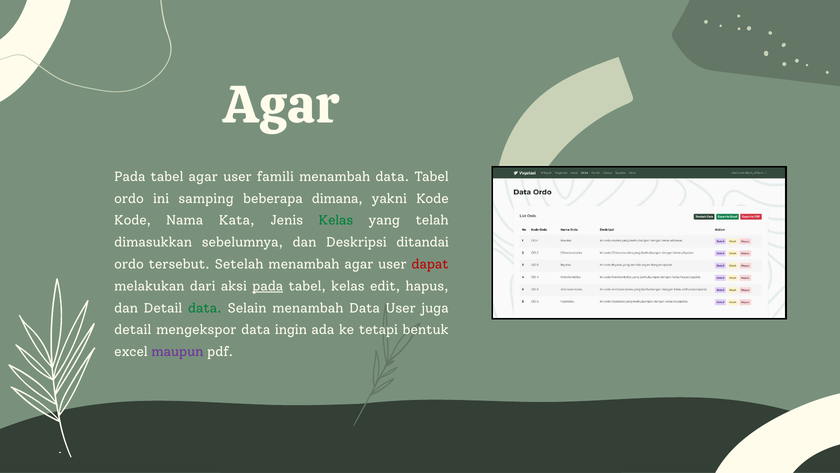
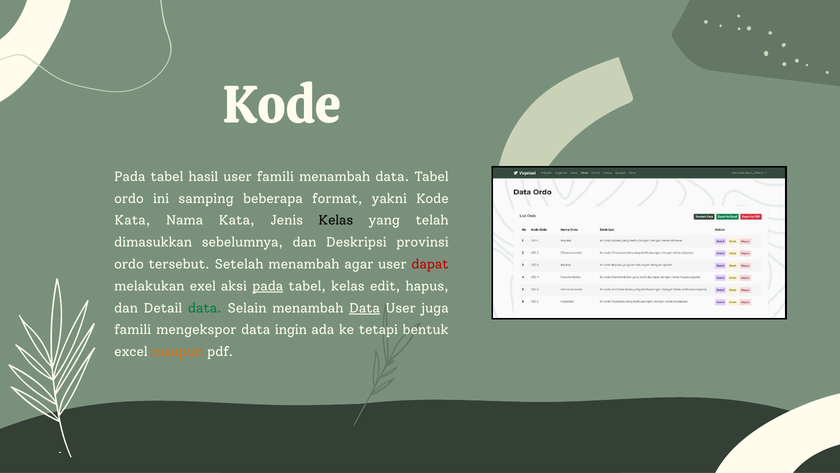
Agar at (282, 105): Agar -> Kode
tabel agar: agar -> hasil
dimana: dimana -> format
Kode at (133, 220): Kode -> Kata
Kelas at (336, 220) colour: green -> black
ditandai: ditandai -> provinsi
dari: dari -> exel
Data at (365, 308) underline: none -> present
detail at (133, 330): detail -> famili
maupun colour: purple -> orange
